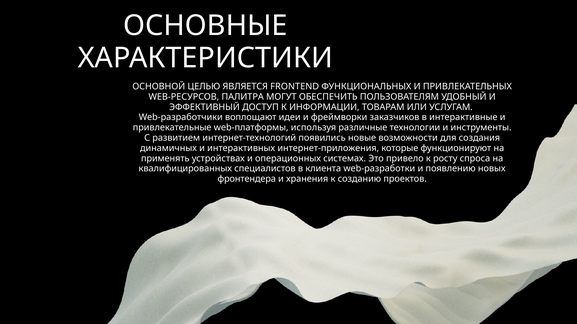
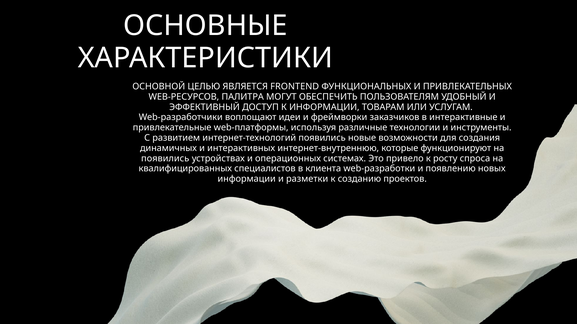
интернет-приложения: интернет-приложения -> интернет-внутреннюю
применять at (165, 159): применять -> появились
фронтендера at (247, 179): фронтендера -> информации
хранения: хранения -> разметки
